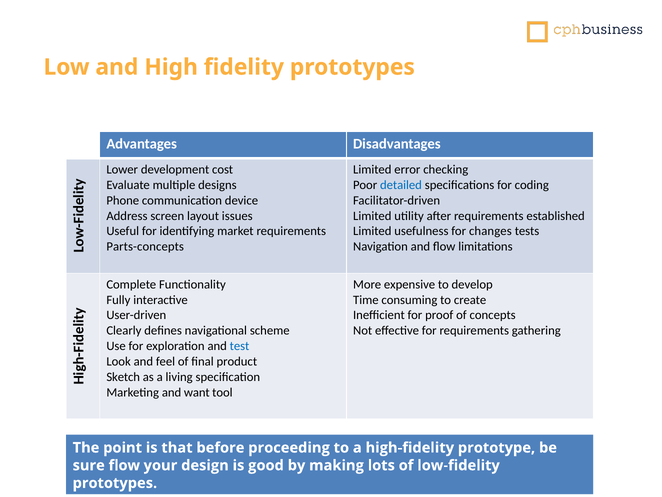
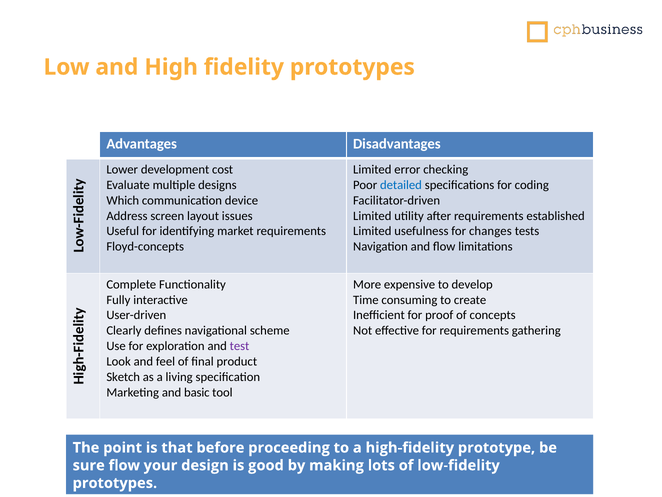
Phone: Phone -> Which
Parts-concepts: Parts-concepts -> Floyd-concepts
test colour: blue -> purple
want: want -> basic
